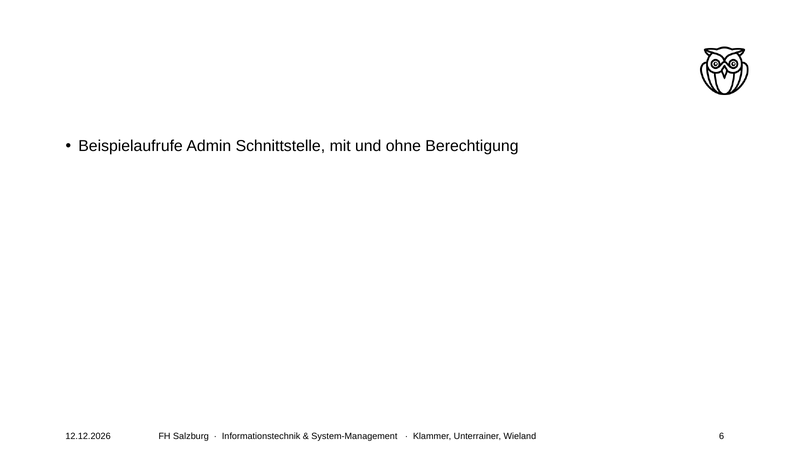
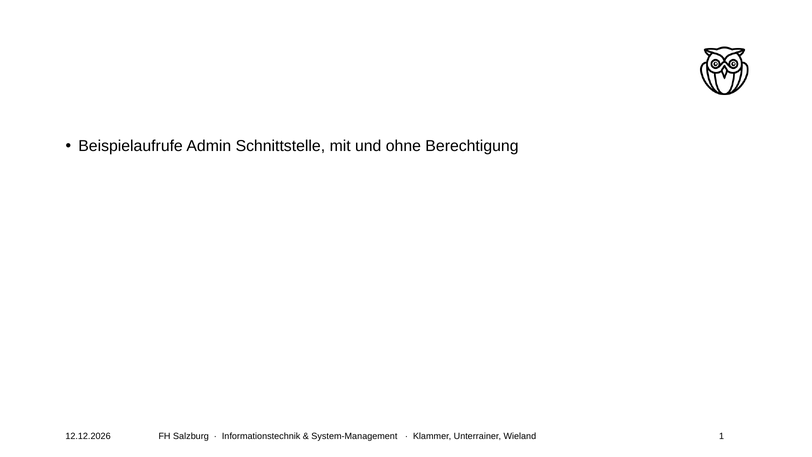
6: 6 -> 1
